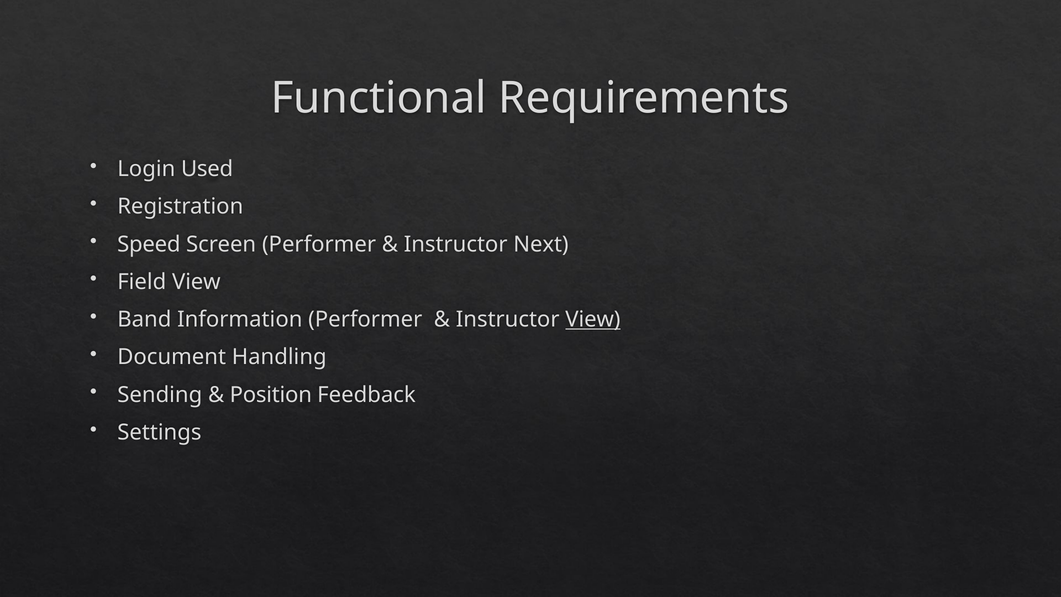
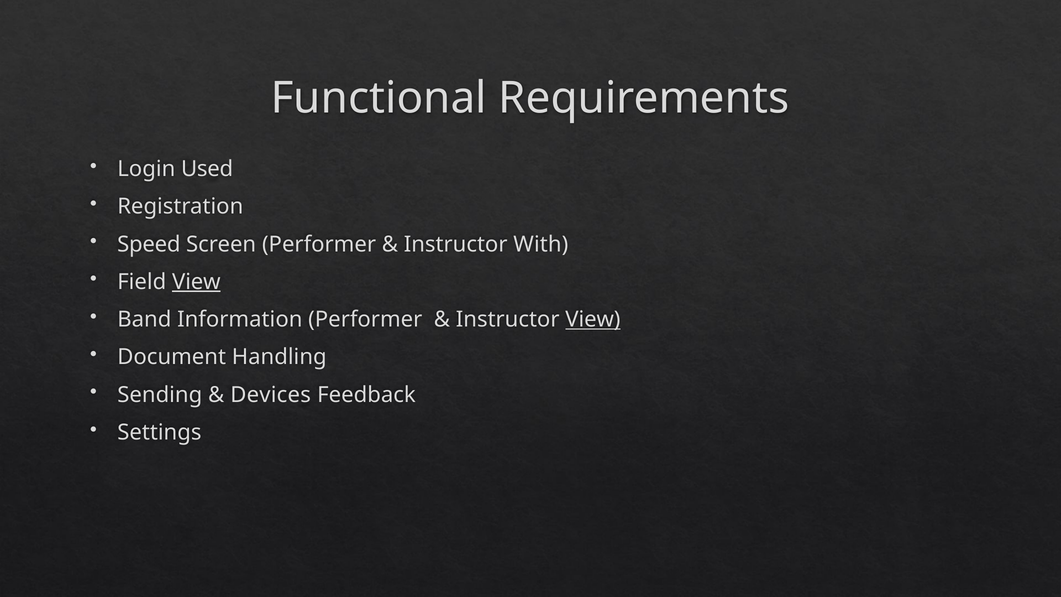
Next: Next -> With
View at (196, 282) underline: none -> present
Position: Position -> Devices
